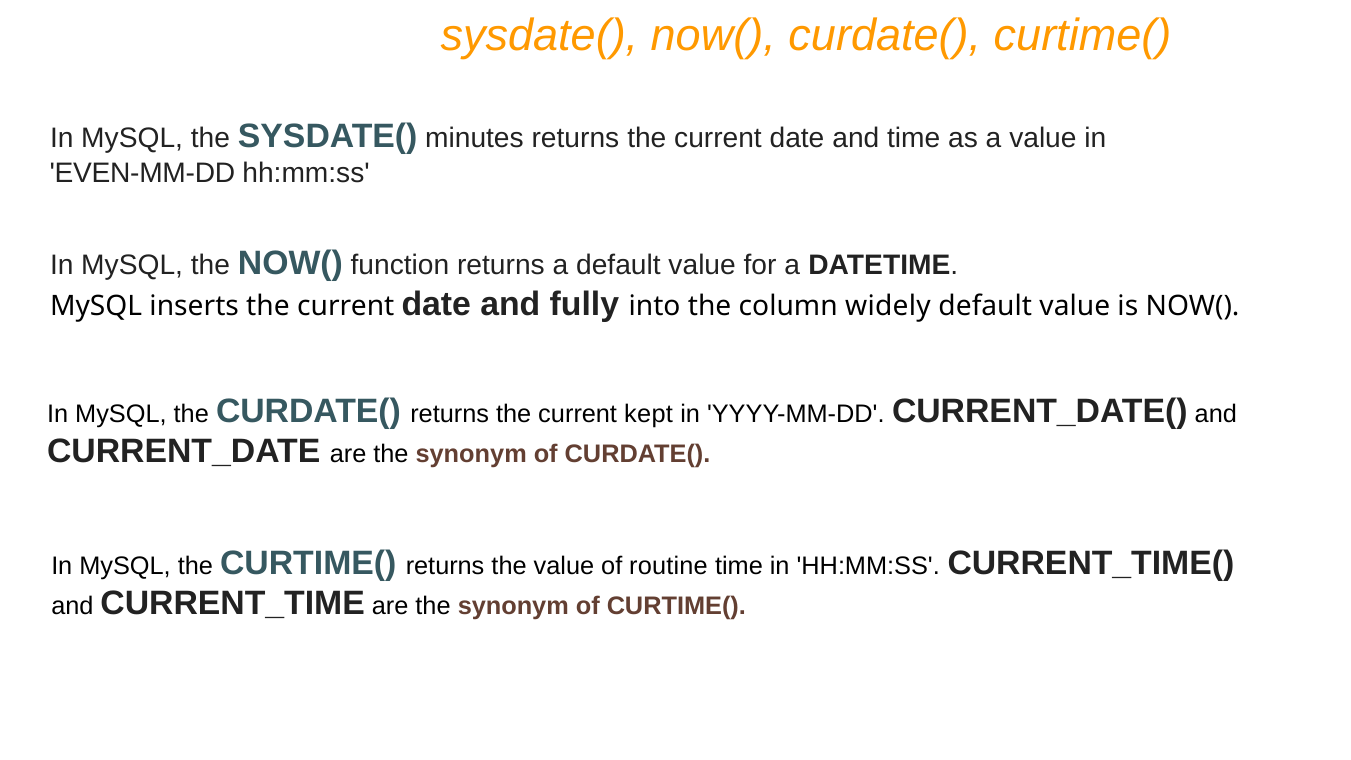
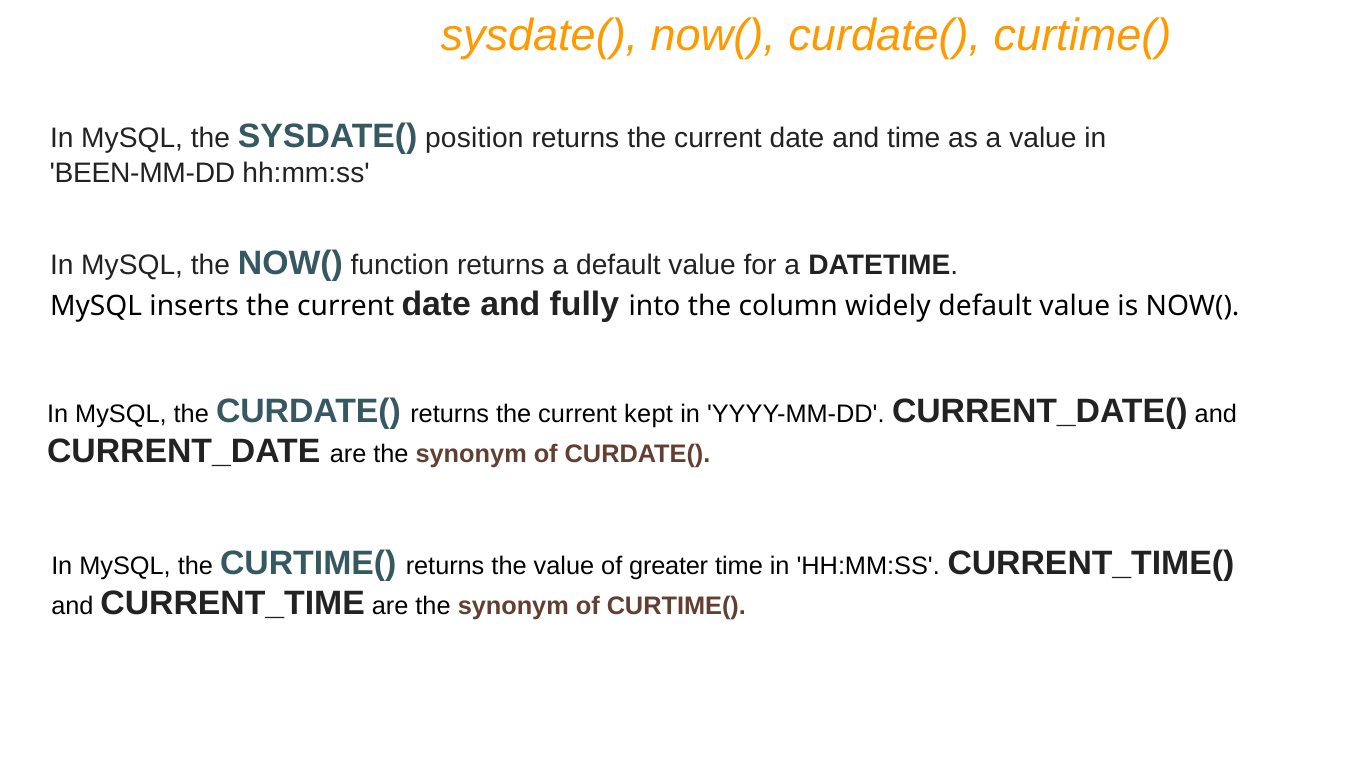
minutes: minutes -> position
EVEN-MM-DD: EVEN-MM-DD -> BEEN-MM-DD
routine: routine -> greater
